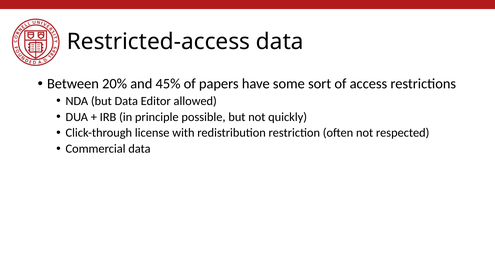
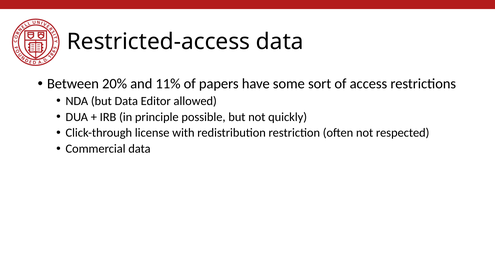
45%: 45% -> 11%
